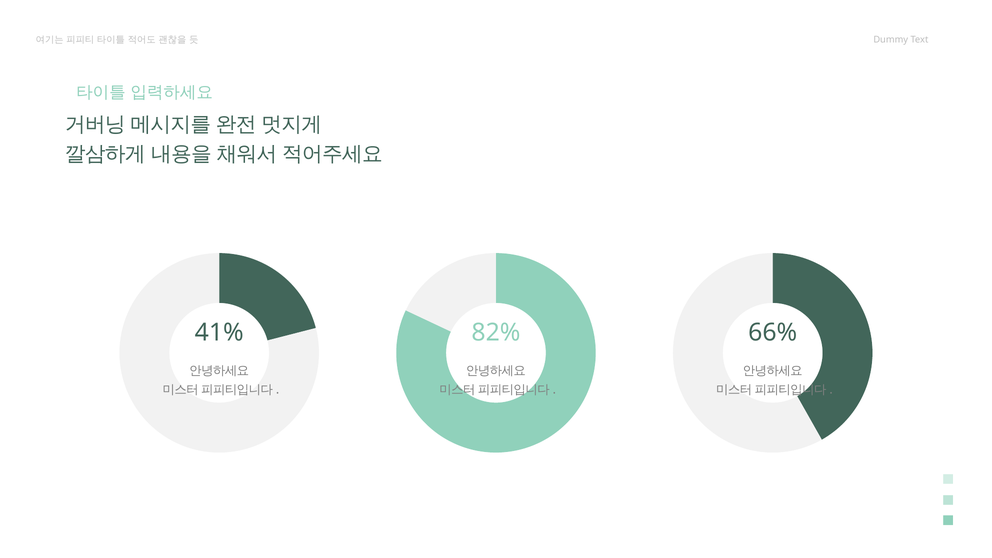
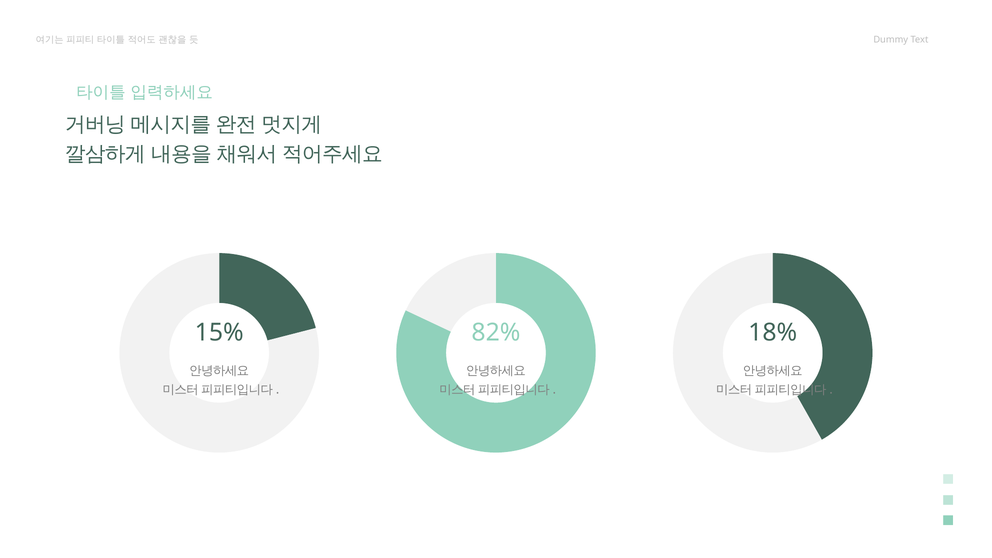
41%: 41% -> 15%
66%: 66% -> 18%
